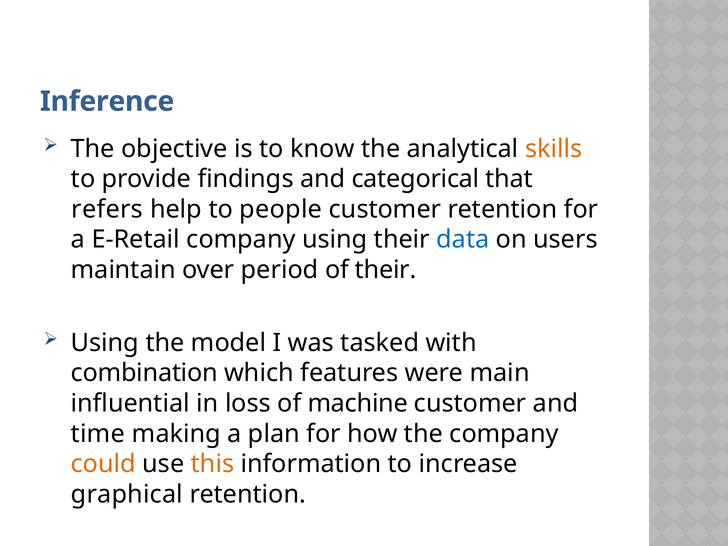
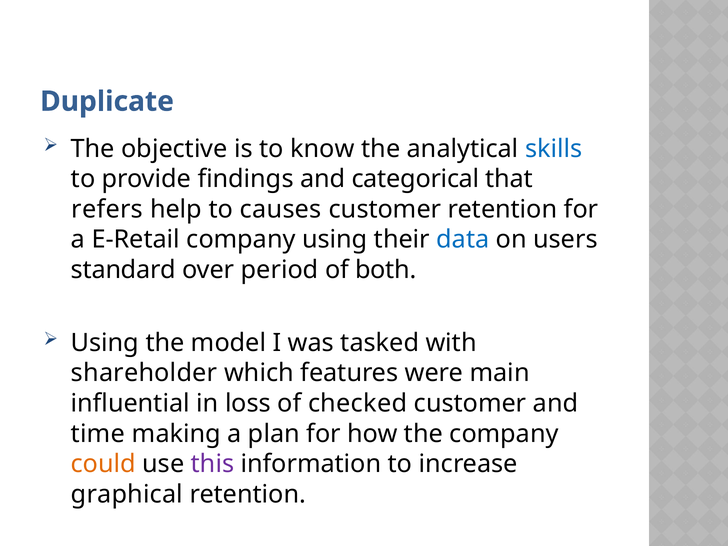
Inference: Inference -> Duplicate
skills colour: orange -> blue
people: people -> causes
maintain: maintain -> standard
of their: their -> both
combination: combination -> shareholder
machine: machine -> checked
this colour: orange -> purple
